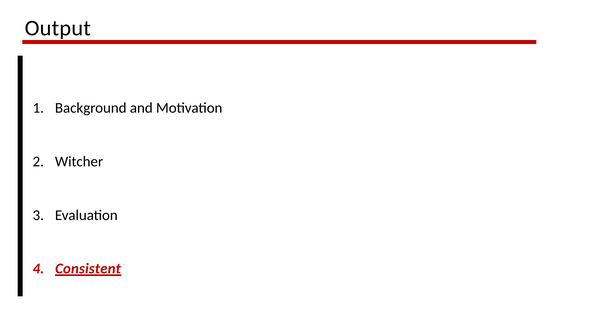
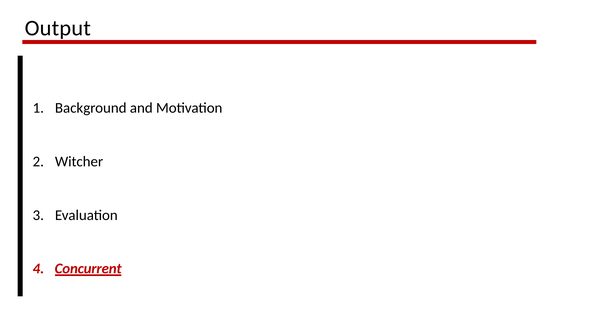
Consistent: Consistent -> Concurrent
